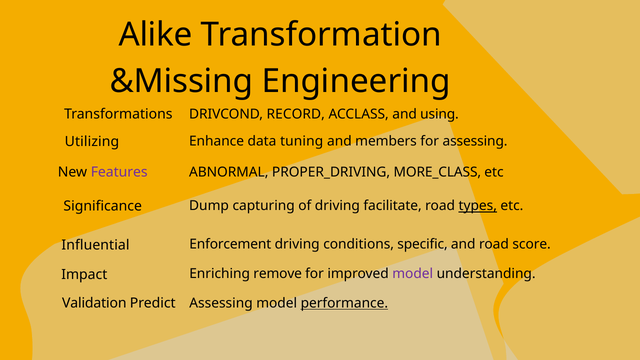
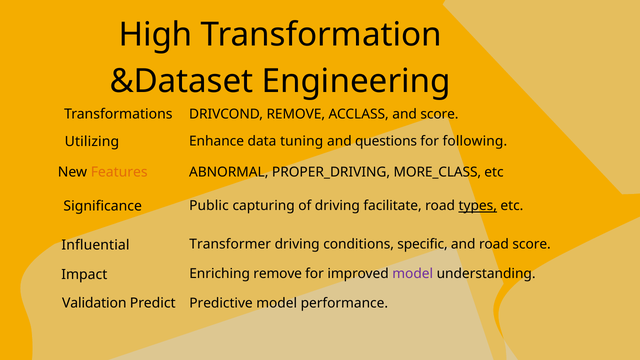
Alike: Alike -> High
&Missing: &Missing -> &Dataset
DRIVCOND RECORD: RECORD -> REMOVE
and using: using -> score
members: members -> questions
for assessing: assessing -> following
Features colour: purple -> orange
Dump: Dump -> Public
Enforcement: Enforcement -> Transformer
Predict Assessing: Assessing -> Predictive
performance underline: present -> none
